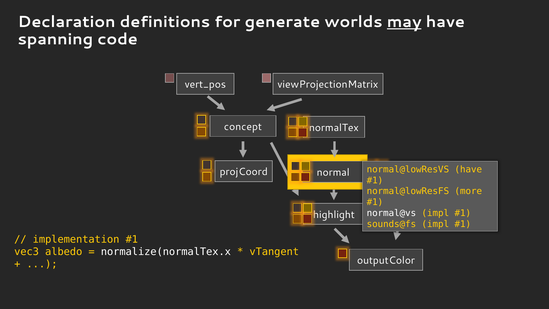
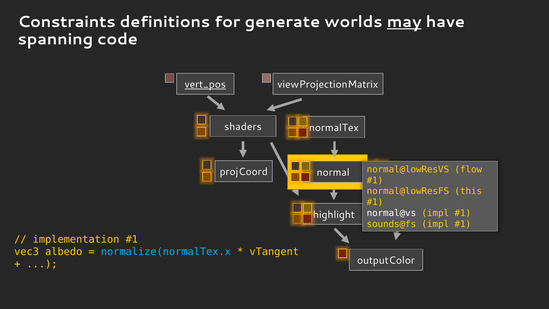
Declaration: Declaration -> Constraints
vert_pos underline: none -> present
concept: concept -> shaders
have at (468, 169): have -> flow
more: more -> this
normalize(normalTex.x colour: white -> light blue
